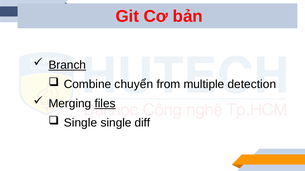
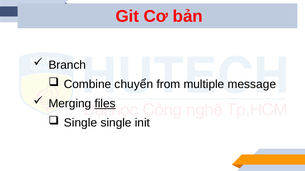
Branch underline: present -> none
detection: detection -> message
diff: diff -> init
